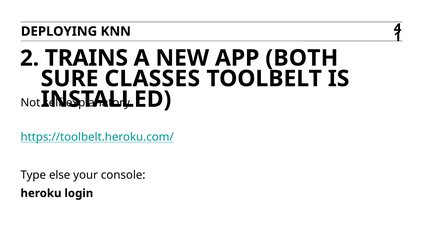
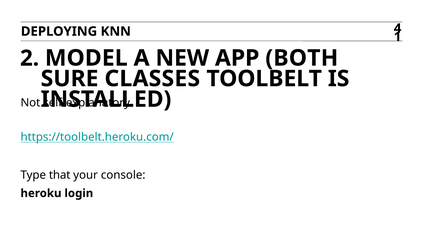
TRAINS: TRAINS -> MODEL
else: else -> that
